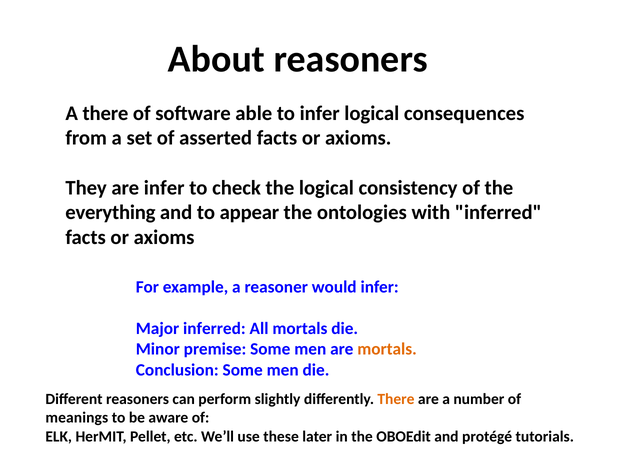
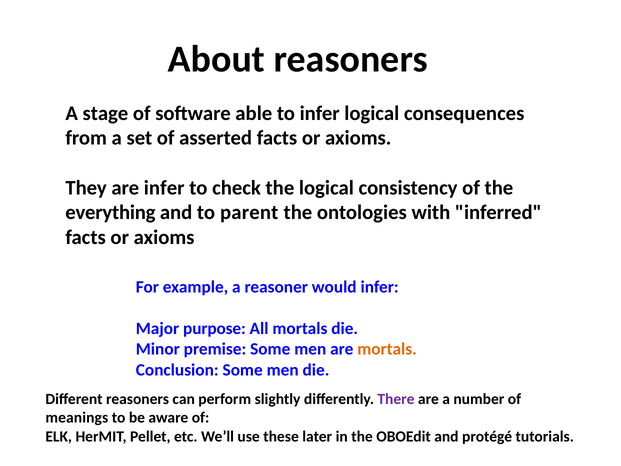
A there: there -> stage
appear: appear -> parent
Major inferred: inferred -> purpose
There at (396, 399) colour: orange -> purple
